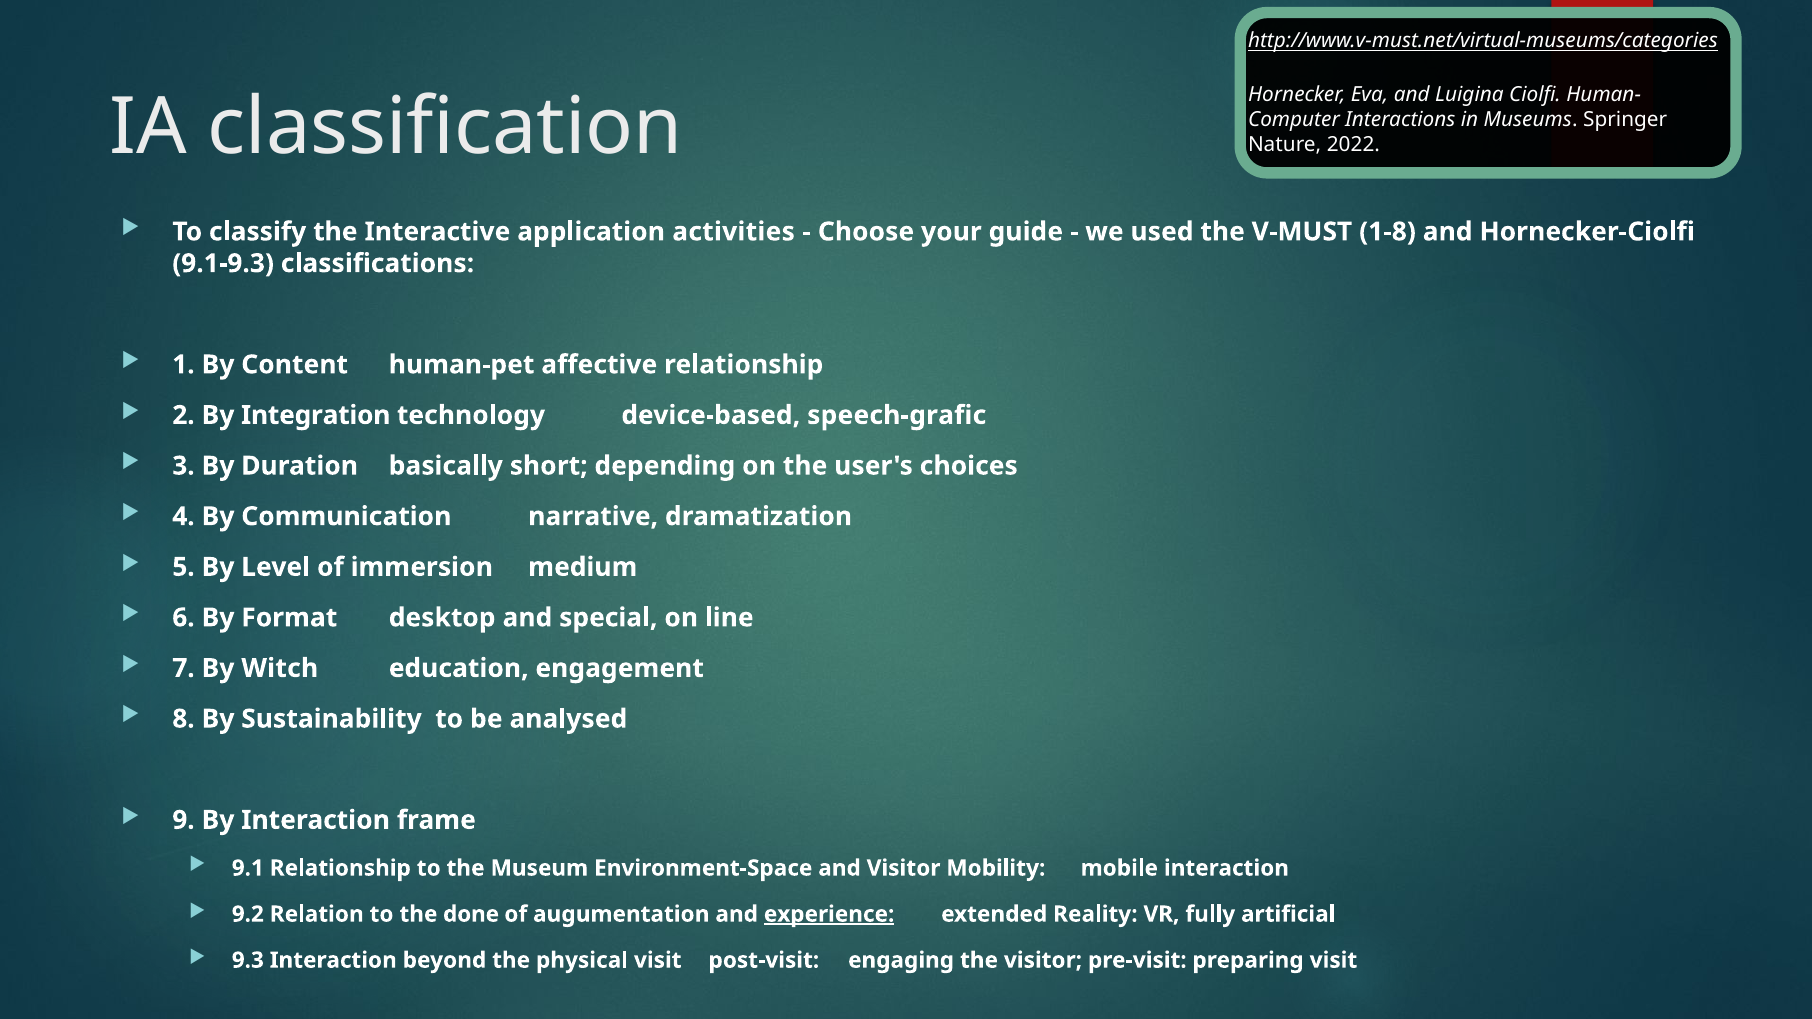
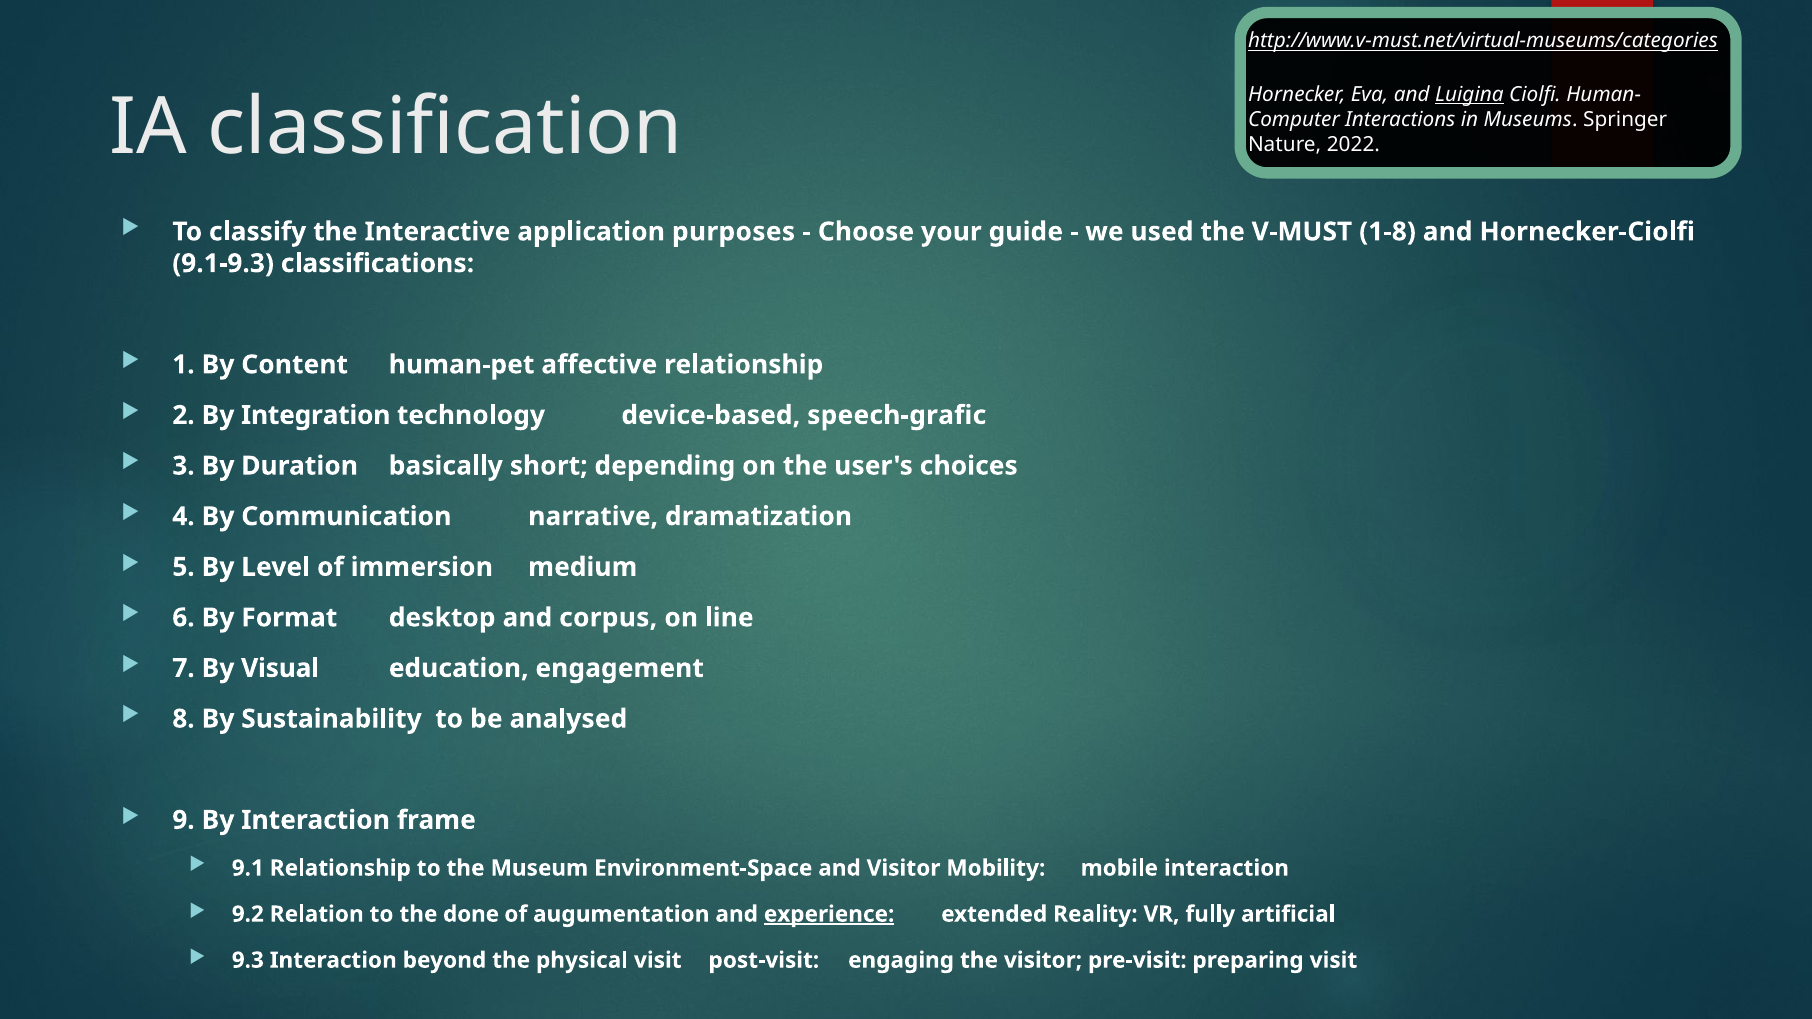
Luigina underline: none -> present
activities: activities -> purposes
special: special -> corpus
Witch: Witch -> Visual
